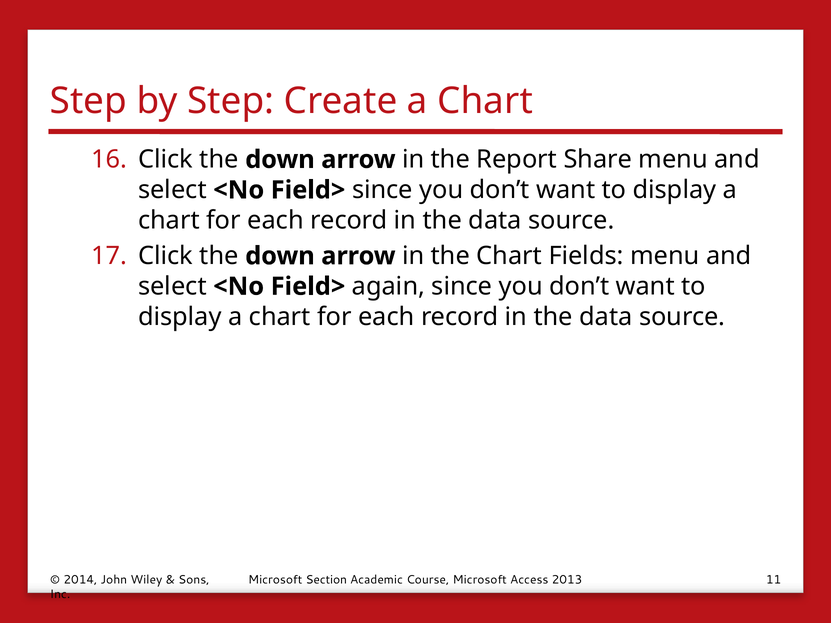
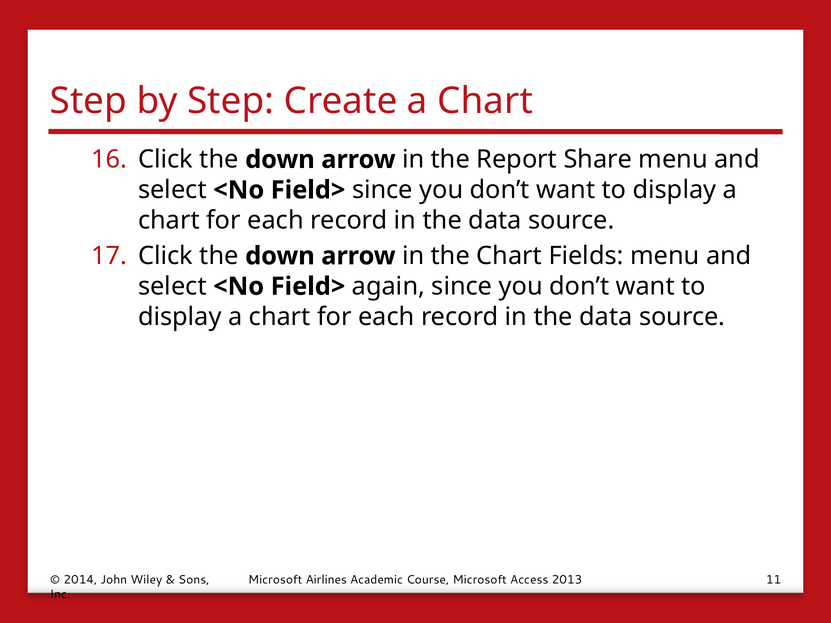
Section: Section -> Airlines
